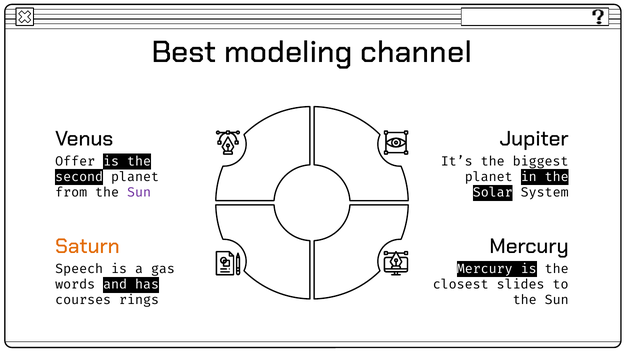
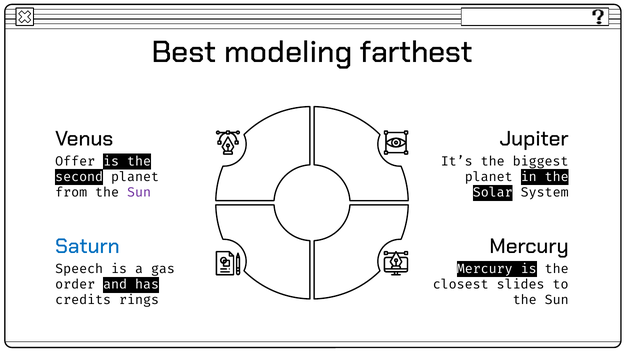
channel: channel -> farthest
Saturn colour: orange -> blue
words: words -> order
courses: courses -> credits
